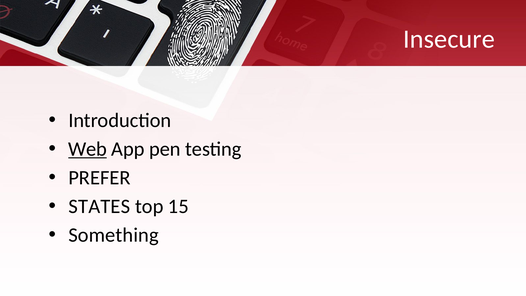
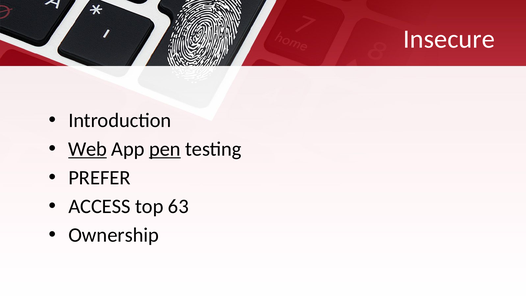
pen underline: none -> present
STATES: STATES -> ACCESS
15: 15 -> 63
Something: Something -> Ownership
